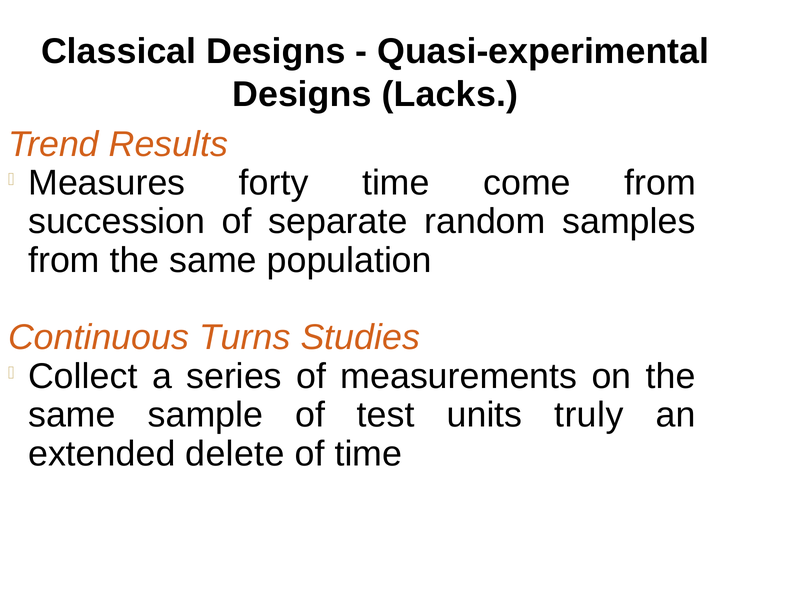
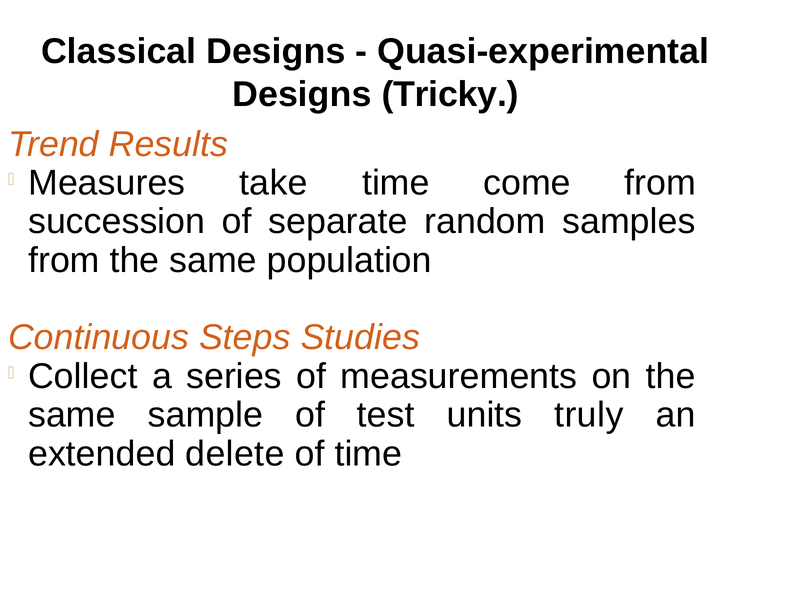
Lacks: Lacks -> Tricky
forty: forty -> take
Turns: Turns -> Steps
